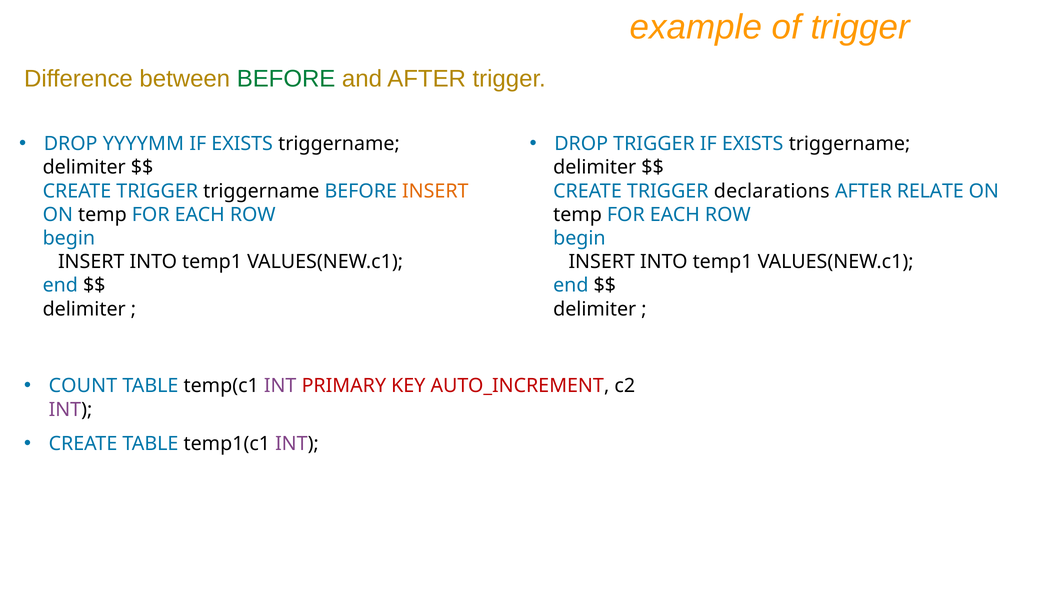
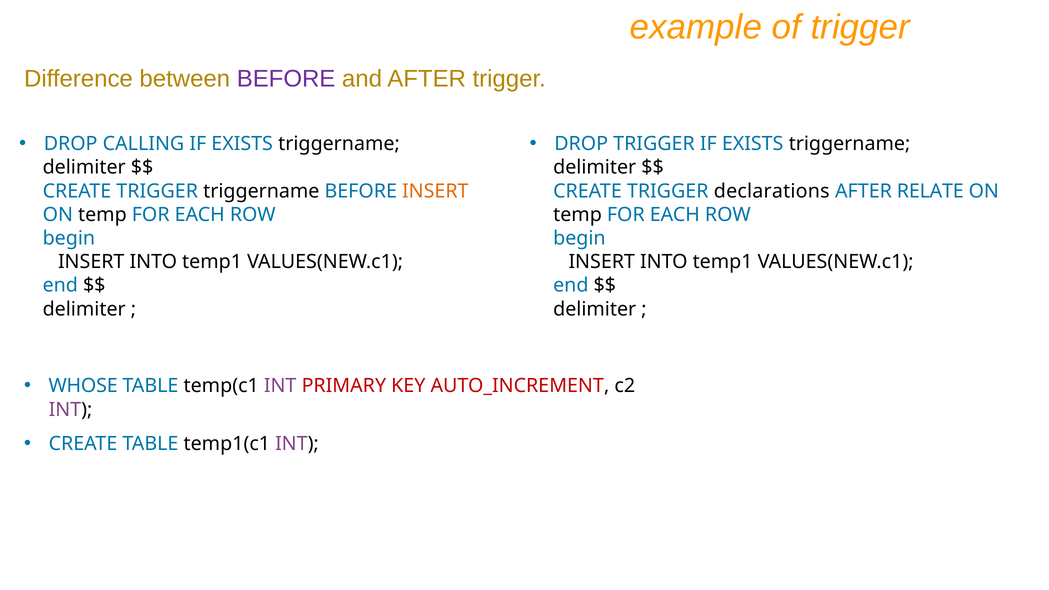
BEFORE at (286, 79) colour: green -> purple
YYYYMM: YYYYMM -> CALLING
COUNT: COUNT -> WHOSE
